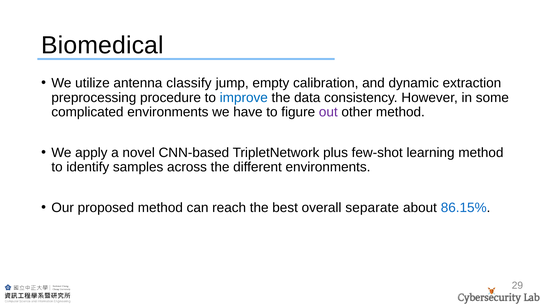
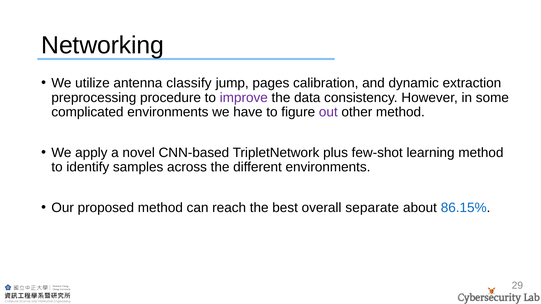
Biomedical: Biomedical -> Networking
empty: empty -> pages
improve colour: blue -> purple
